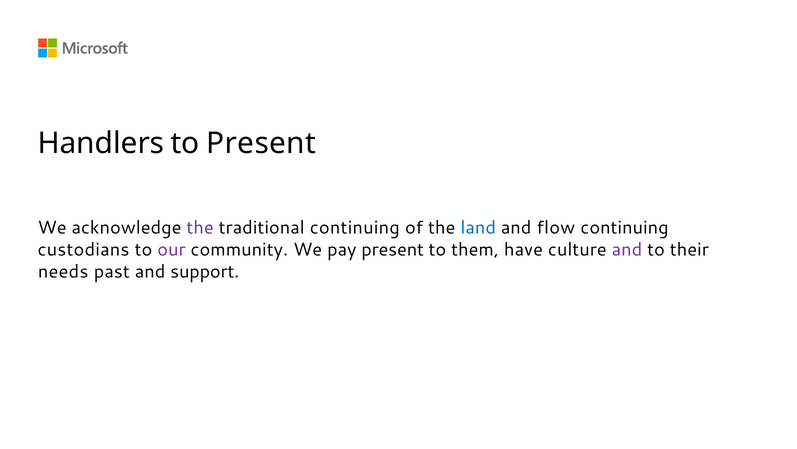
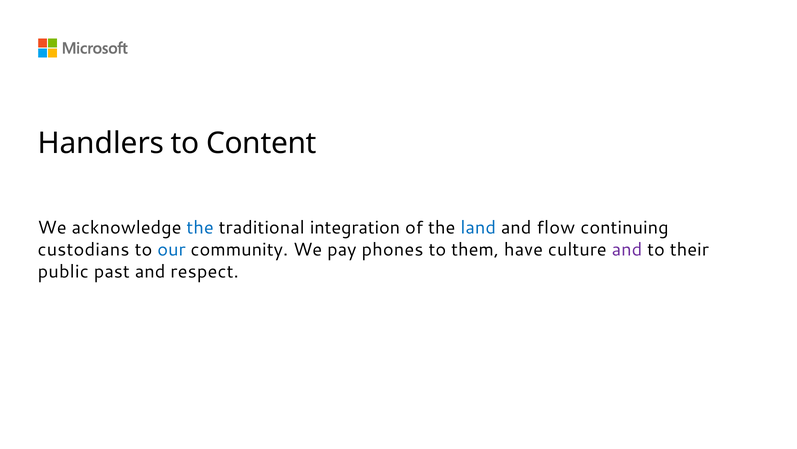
to Present: Present -> Content
the at (200, 227) colour: purple -> blue
traditional continuing: continuing -> integration
our colour: purple -> blue
pay present: present -> phones
needs: needs -> public
support: support -> respect
